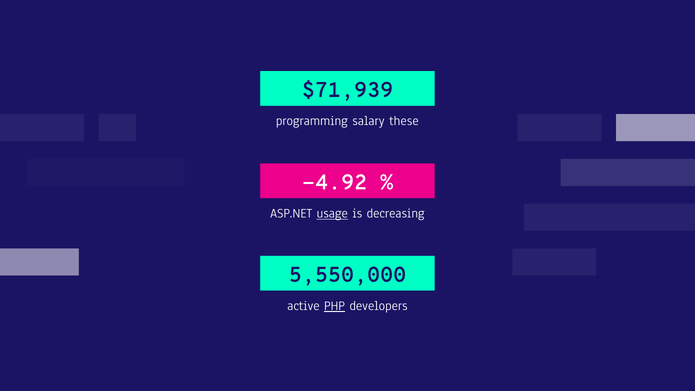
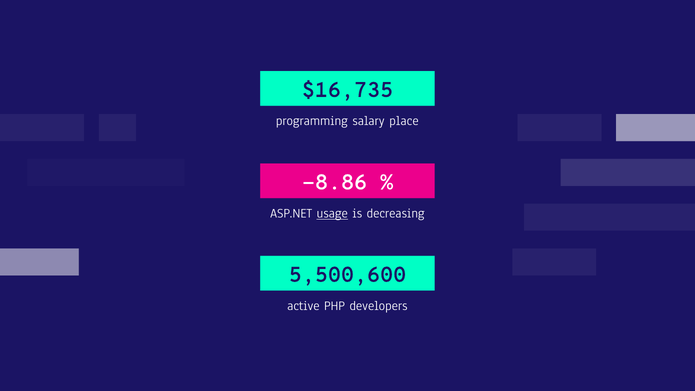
$71,939: $71,939 -> $16,735
these: these -> place
-4.92: -4.92 -> -8.86
5,550,000: 5,550,000 -> 5,500,600
PHP underline: present -> none
